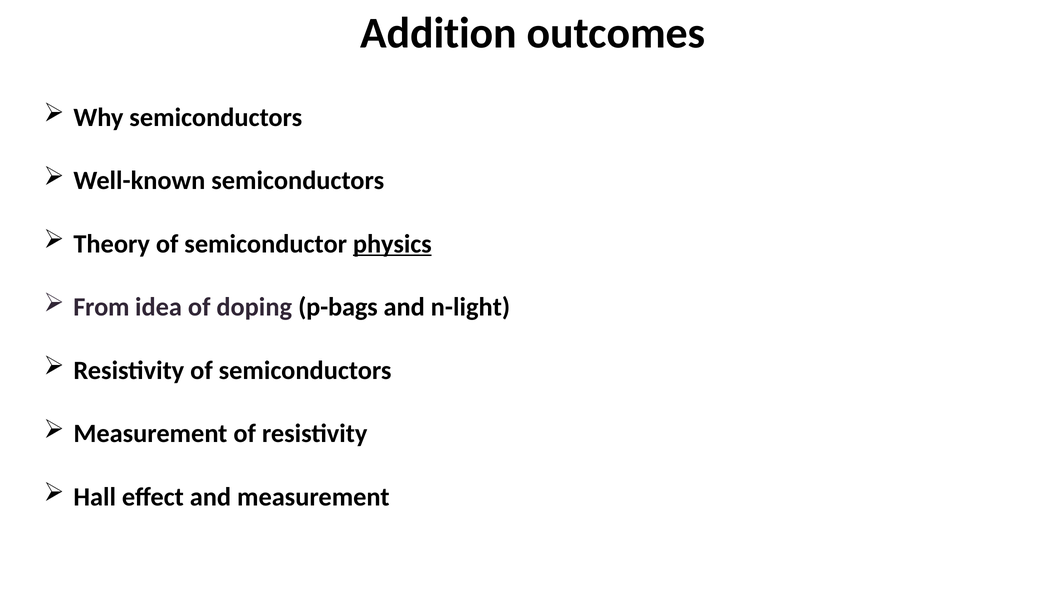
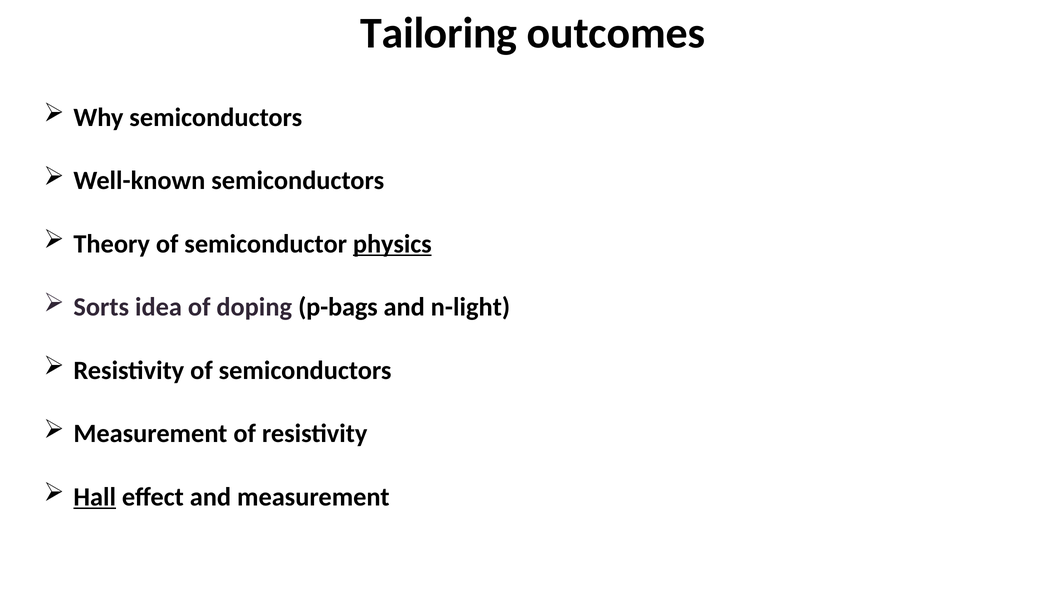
Addition: Addition -> Tailoring
From: From -> Sorts
Hall underline: none -> present
